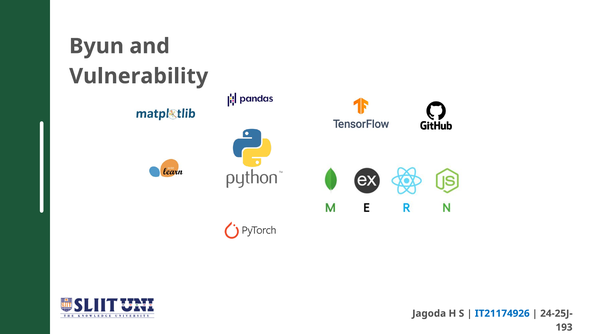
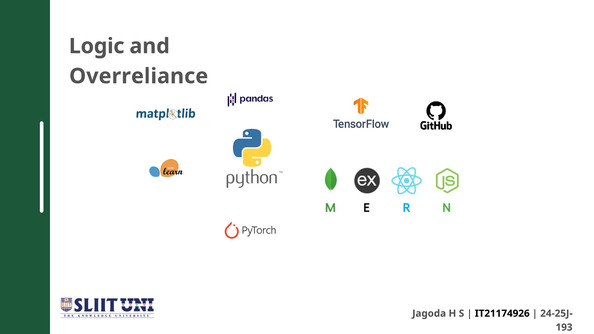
Byun: Byun -> Logic
Vulnerability: Vulnerability -> Overreliance
IT21174926 colour: blue -> black
